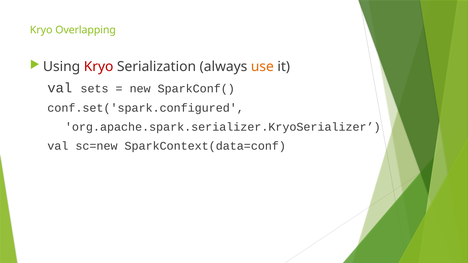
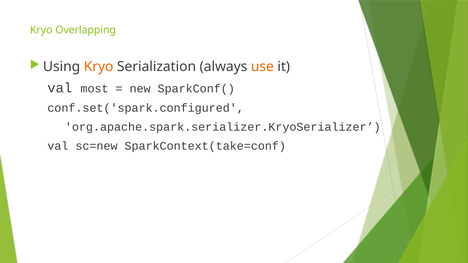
Kryo at (99, 67) colour: red -> orange
sets: sets -> most
SparkContext(data=conf: SparkContext(data=conf -> SparkContext(take=conf
